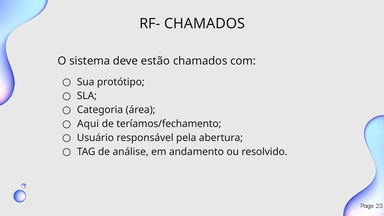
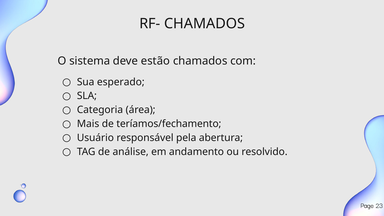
protótipo: protótipo -> esperado
Aqui: Aqui -> Mais
